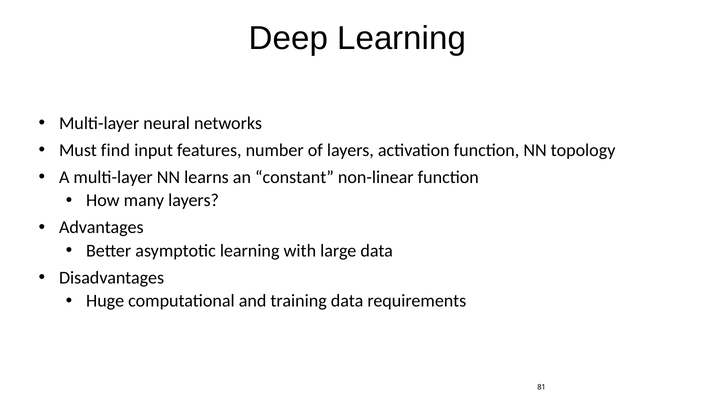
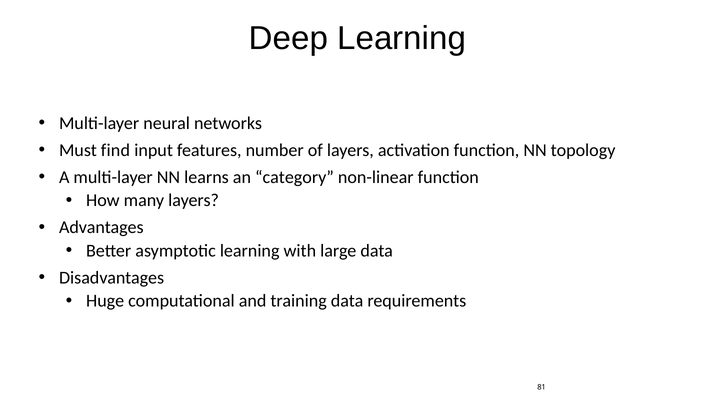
constant: constant -> category
